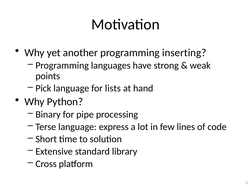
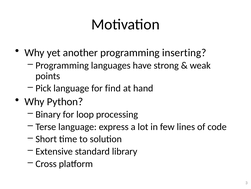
lists: lists -> find
pipe: pipe -> loop
